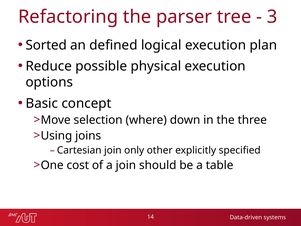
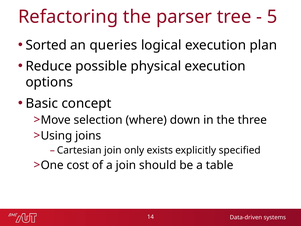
3: 3 -> 5
defined: defined -> queries
other: other -> exists
